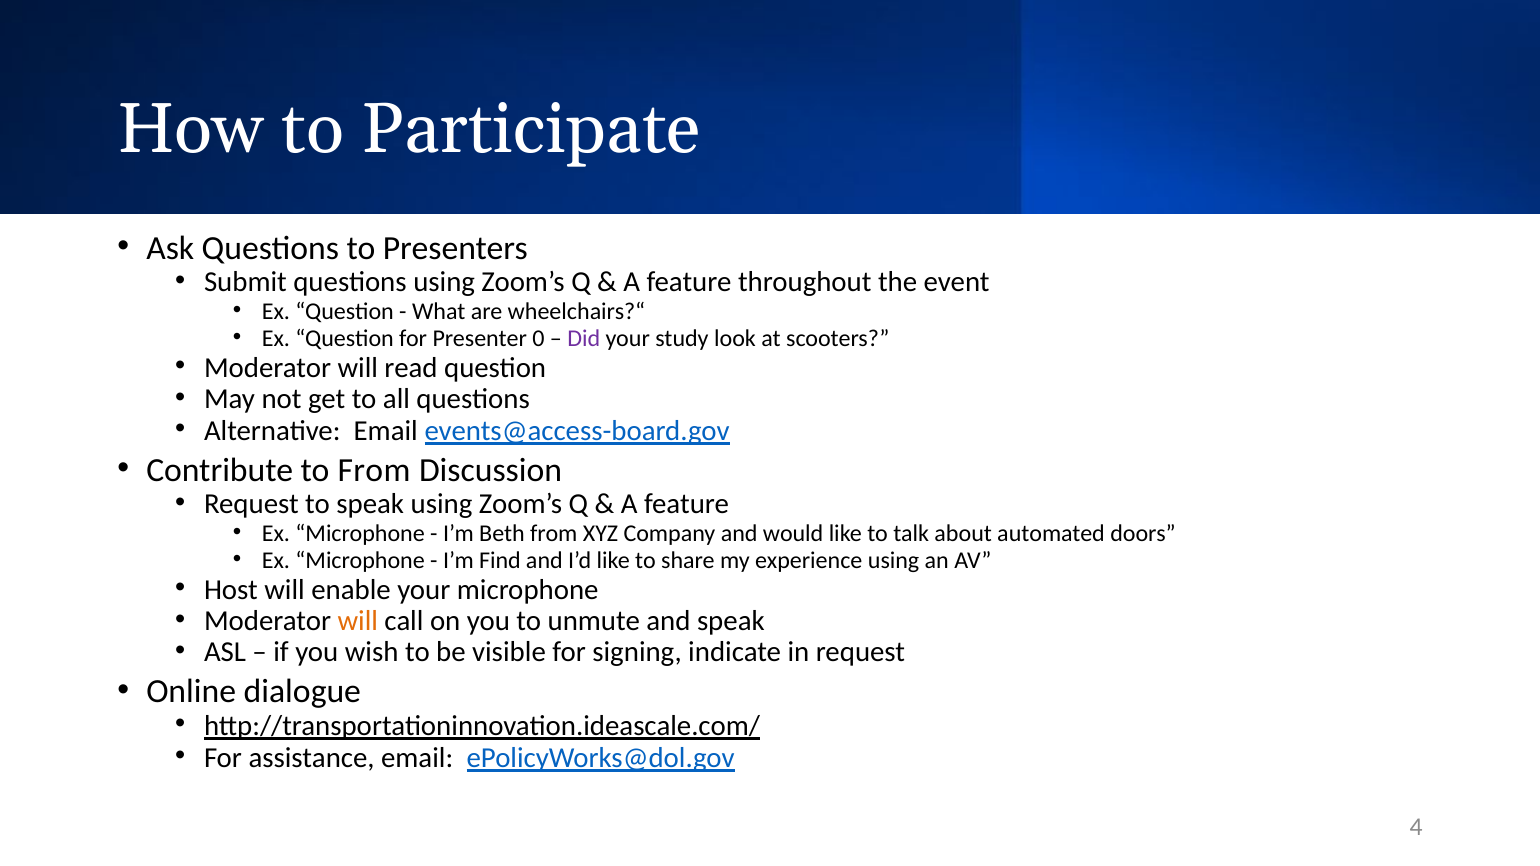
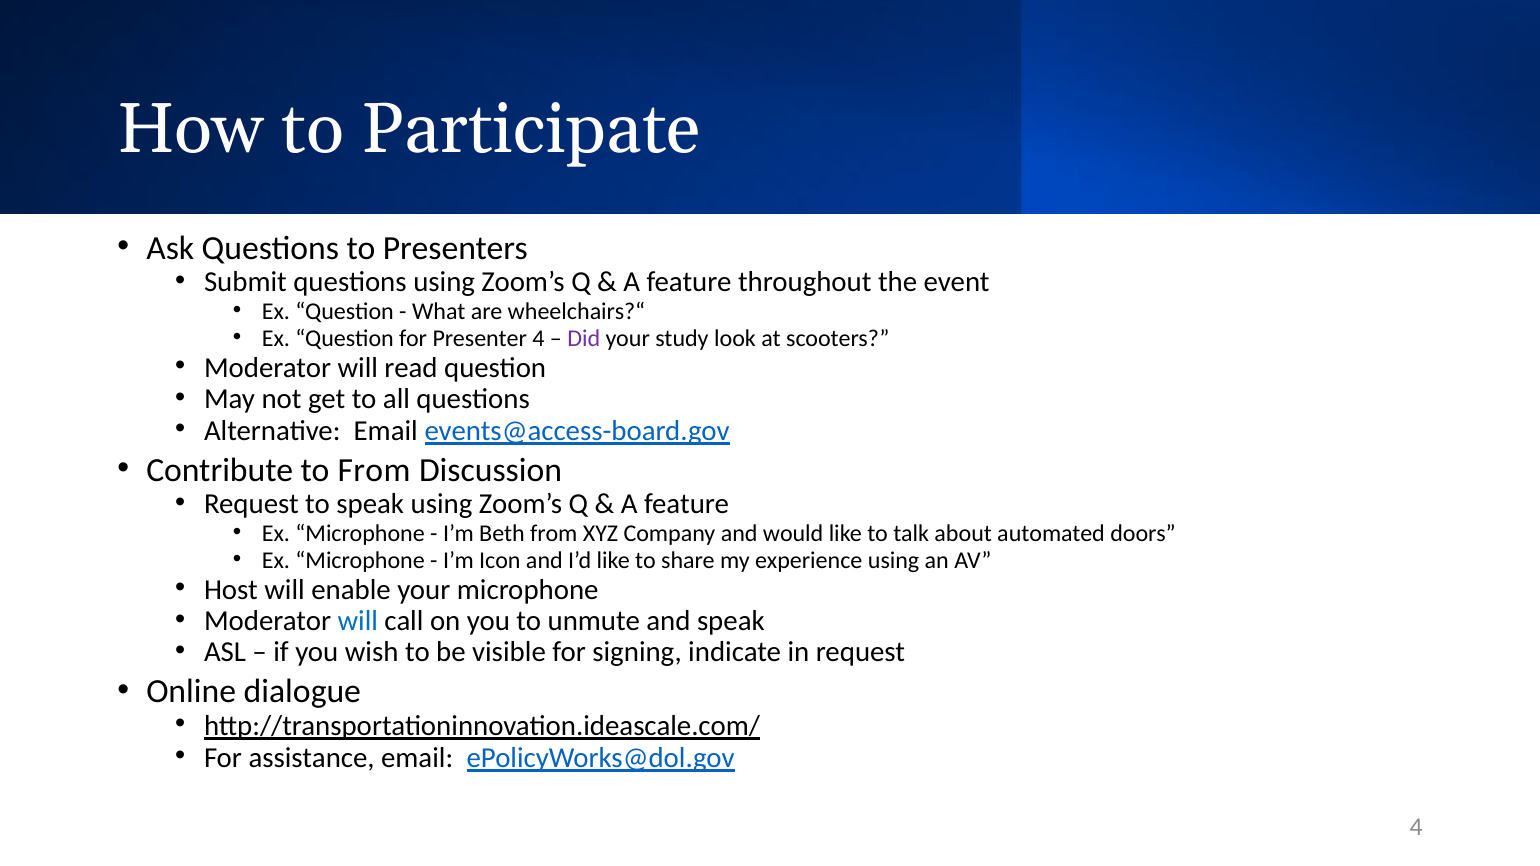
Presenter 0: 0 -> 4
Find: Find -> Icon
will at (358, 621) colour: orange -> blue
